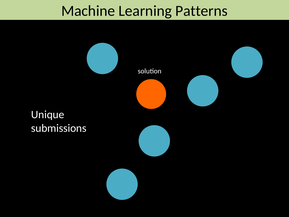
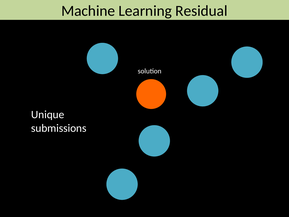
Patterns: Patterns -> Residual
